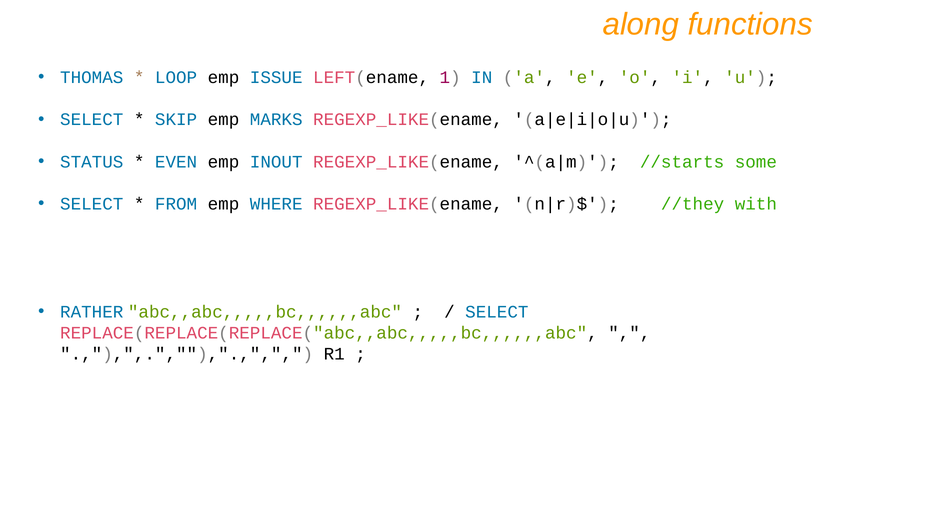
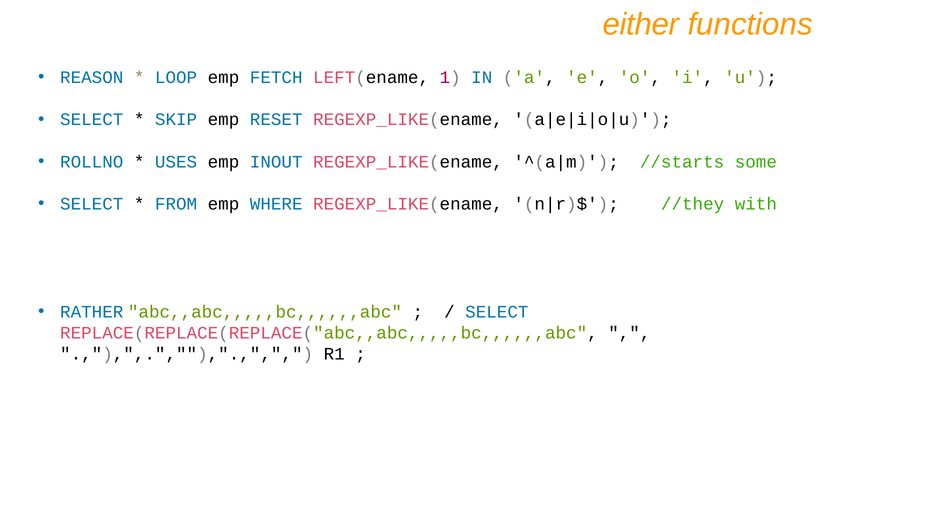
along: along -> either
THOMAS: THOMAS -> REASON
ISSUE: ISSUE -> FETCH
MARKS: MARKS -> RESET
STATUS: STATUS -> ROLLNO
EVEN: EVEN -> USES
